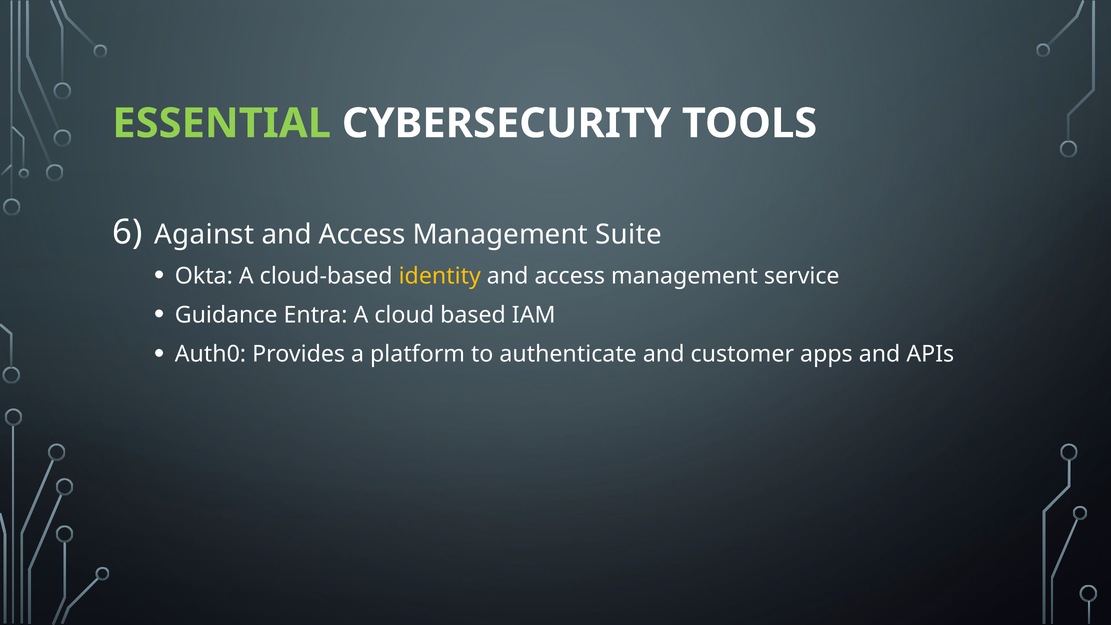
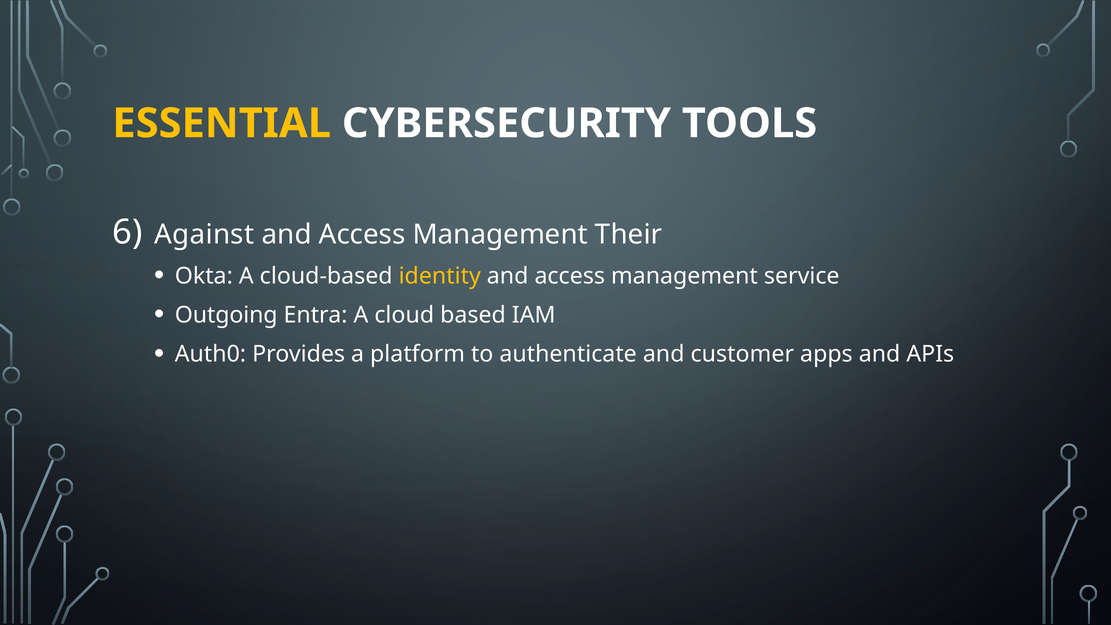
ESSENTIAL colour: light green -> yellow
Suite: Suite -> Their
Guidance: Guidance -> Outgoing
